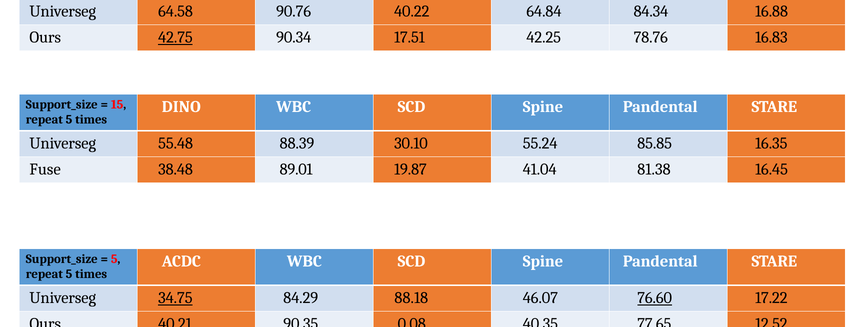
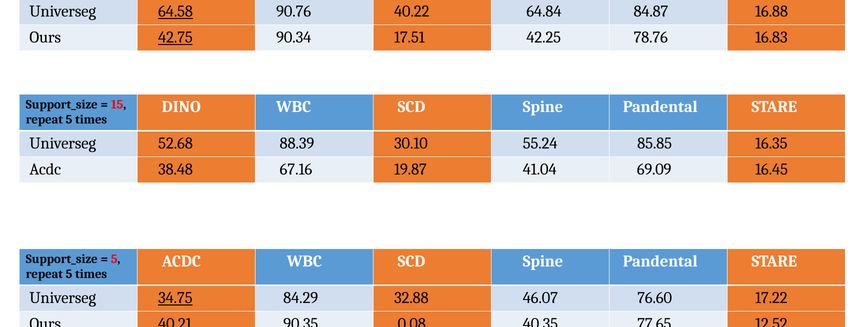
64.58 underline: none -> present
84.34: 84.34 -> 84.87
55.48: 55.48 -> 52.68
Fuse at (45, 169): Fuse -> Acdc
89.01: 89.01 -> 67.16
81.38: 81.38 -> 69.09
88.18: 88.18 -> 32.88
76.60 underline: present -> none
